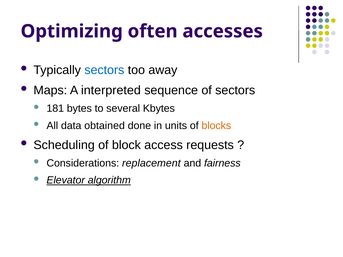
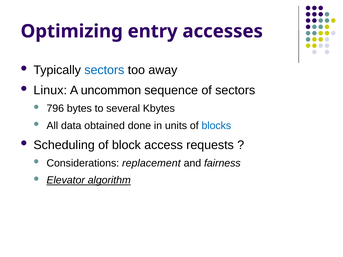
often: often -> entry
Maps: Maps -> Linux
interpreted: interpreted -> uncommon
181: 181 -> 796
blocks colour: orange -> blue
